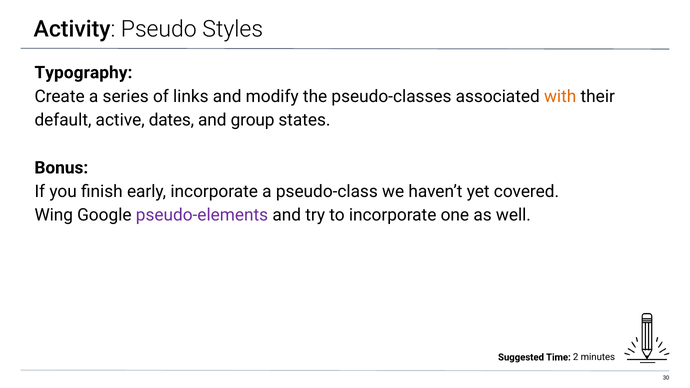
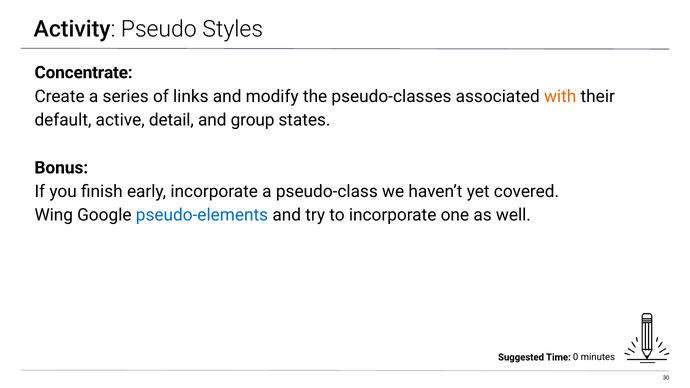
Typography: Typography -> Concentrate
dates: dates -> detail
pseudo-elements colour: purple -> blue
2: 2 -> 0
